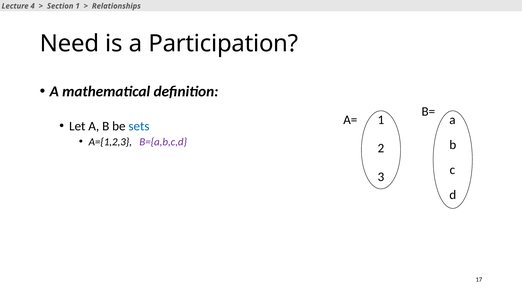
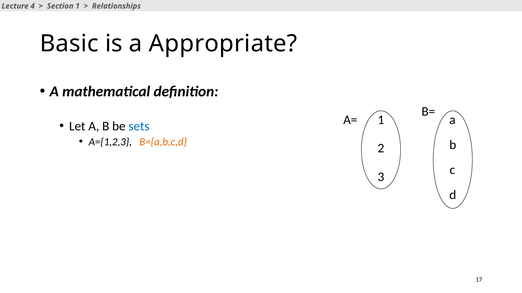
Need: Need -> Basic
Participation: Participation -> Appropriate
B={a,b,c,d colour: purple -> orange
